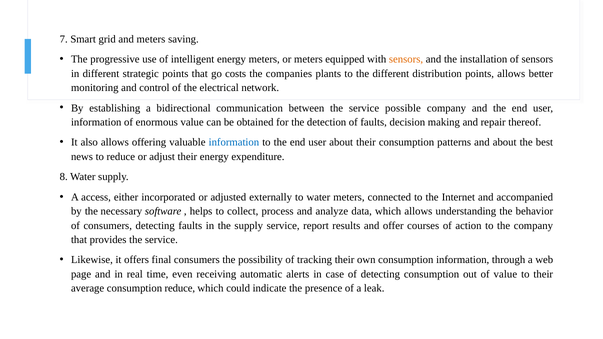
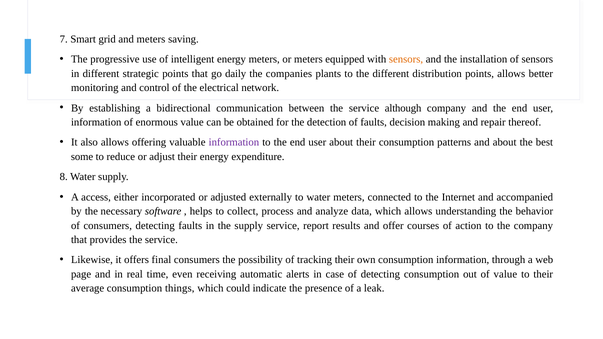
costs: costs -> daily
possible: possible -> although
information at (234, 143) colour: blue -> purple
news: news -> some
consumption reduce: reduce -> things
